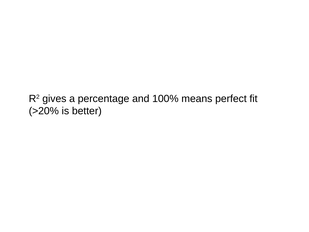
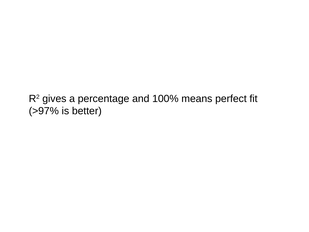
>20%: >20% -> >97%
